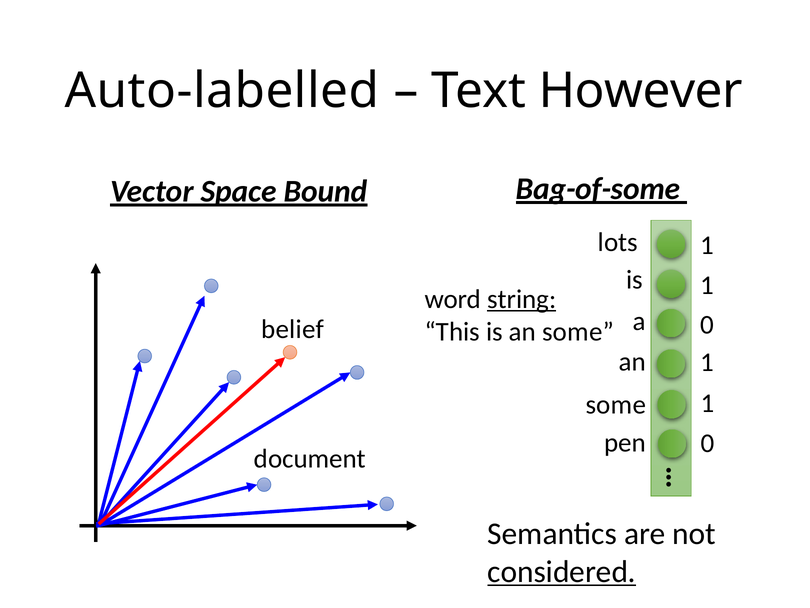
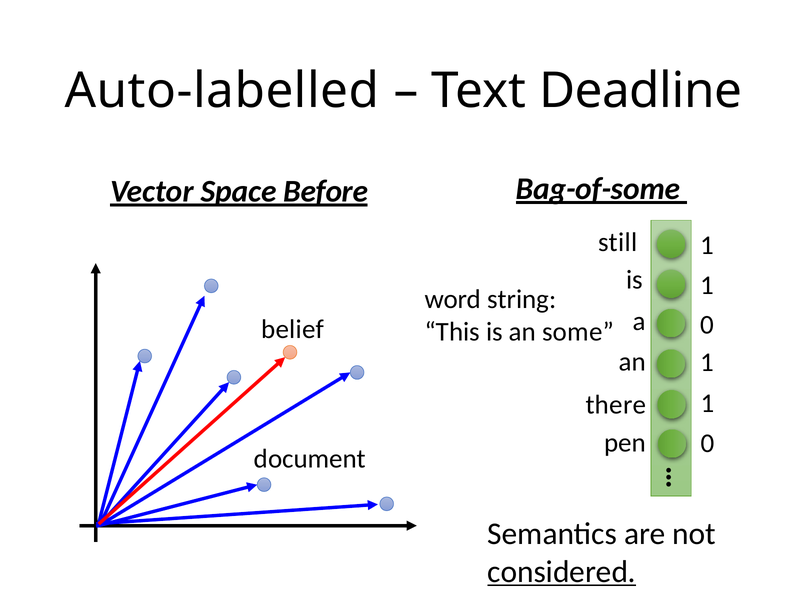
However: However -> Deadline
Bound: Bound -> Before
lots: lots -> still
string underline: present -> none
some at (616, 405): some -> there
